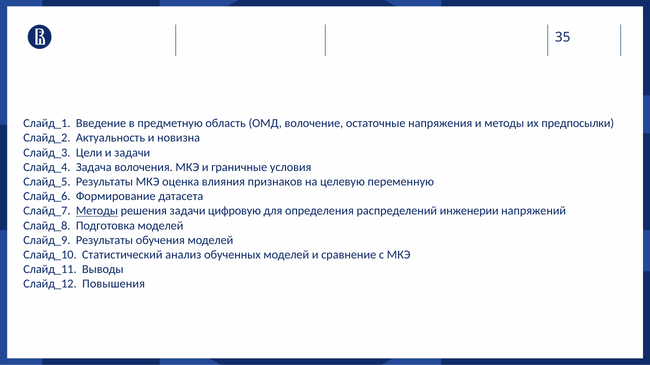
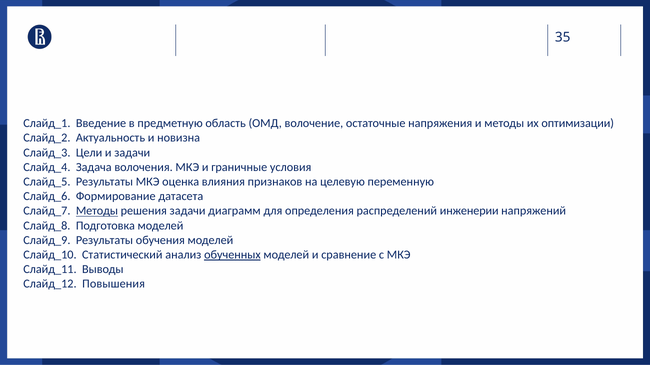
предпосылки: предпосылки -> оптимизации
цифровую: цифровую -> диаграмм
обученных underline: none -> present
